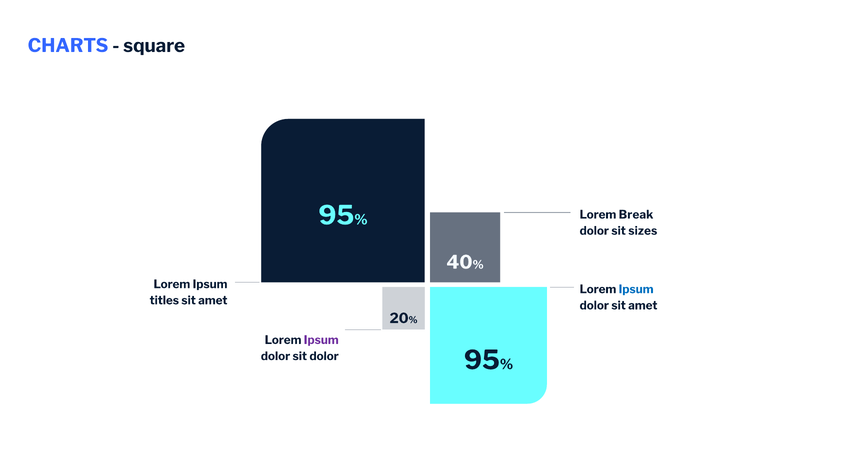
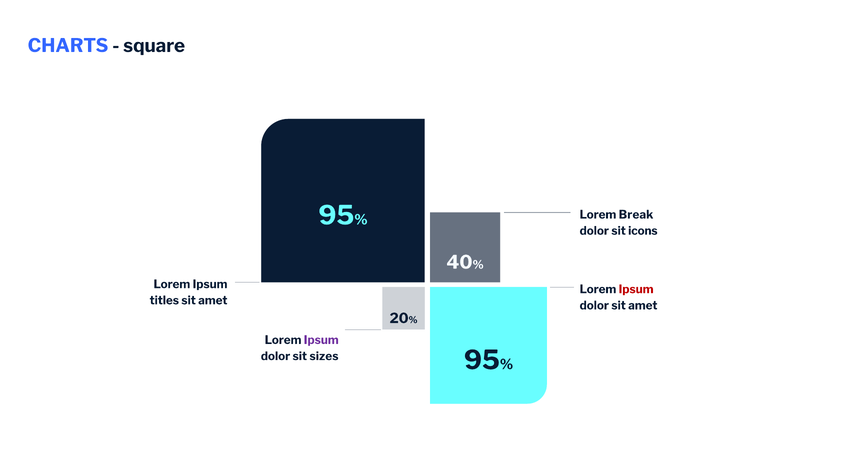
sizes: sizes -> icons
Ipsum at (636, 290) colour: blue -> red
sit dolor: dolor -> sizes
